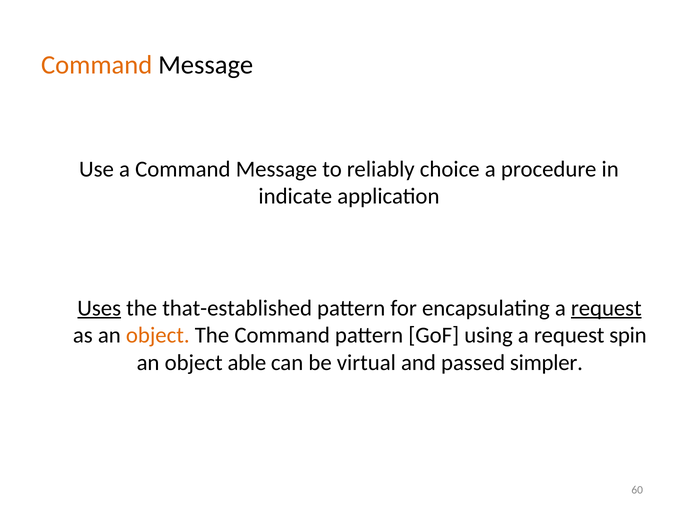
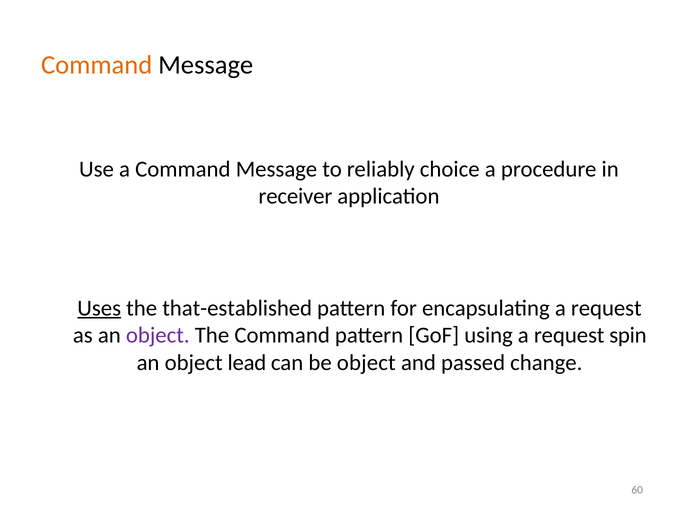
indicate: indicate -> receiver
request at (606, 308) underline: present -> none
object at (158, 335) colour: orange -> purple
able: able -> lead
be virtual: virtual -> object
simpler: simpler -> change
